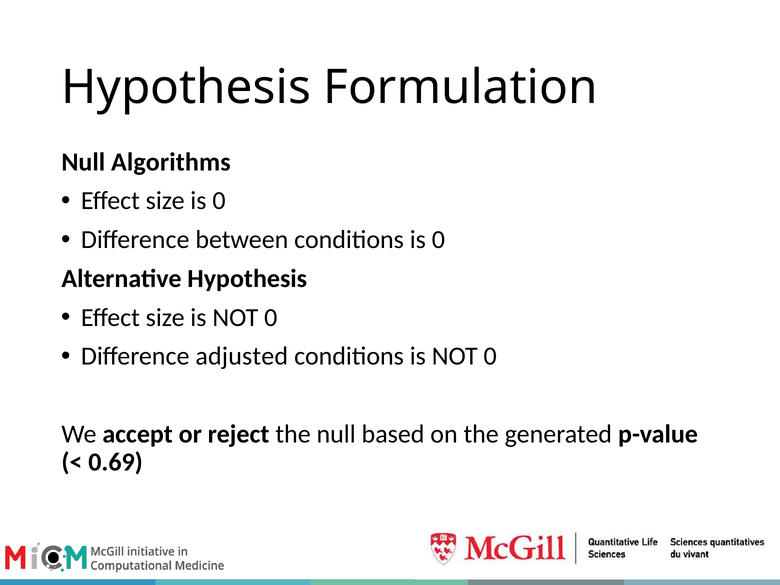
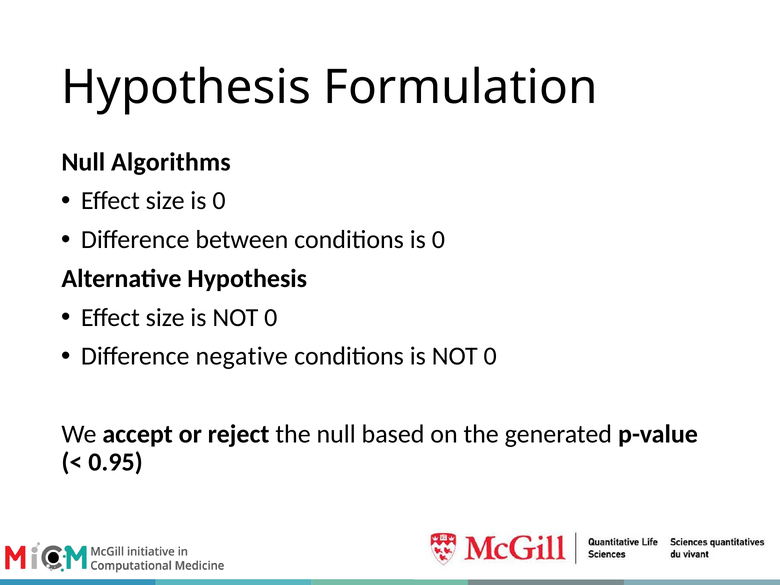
adjusted: adjusted -> negative
0.69: 0.69 -> 0.95
